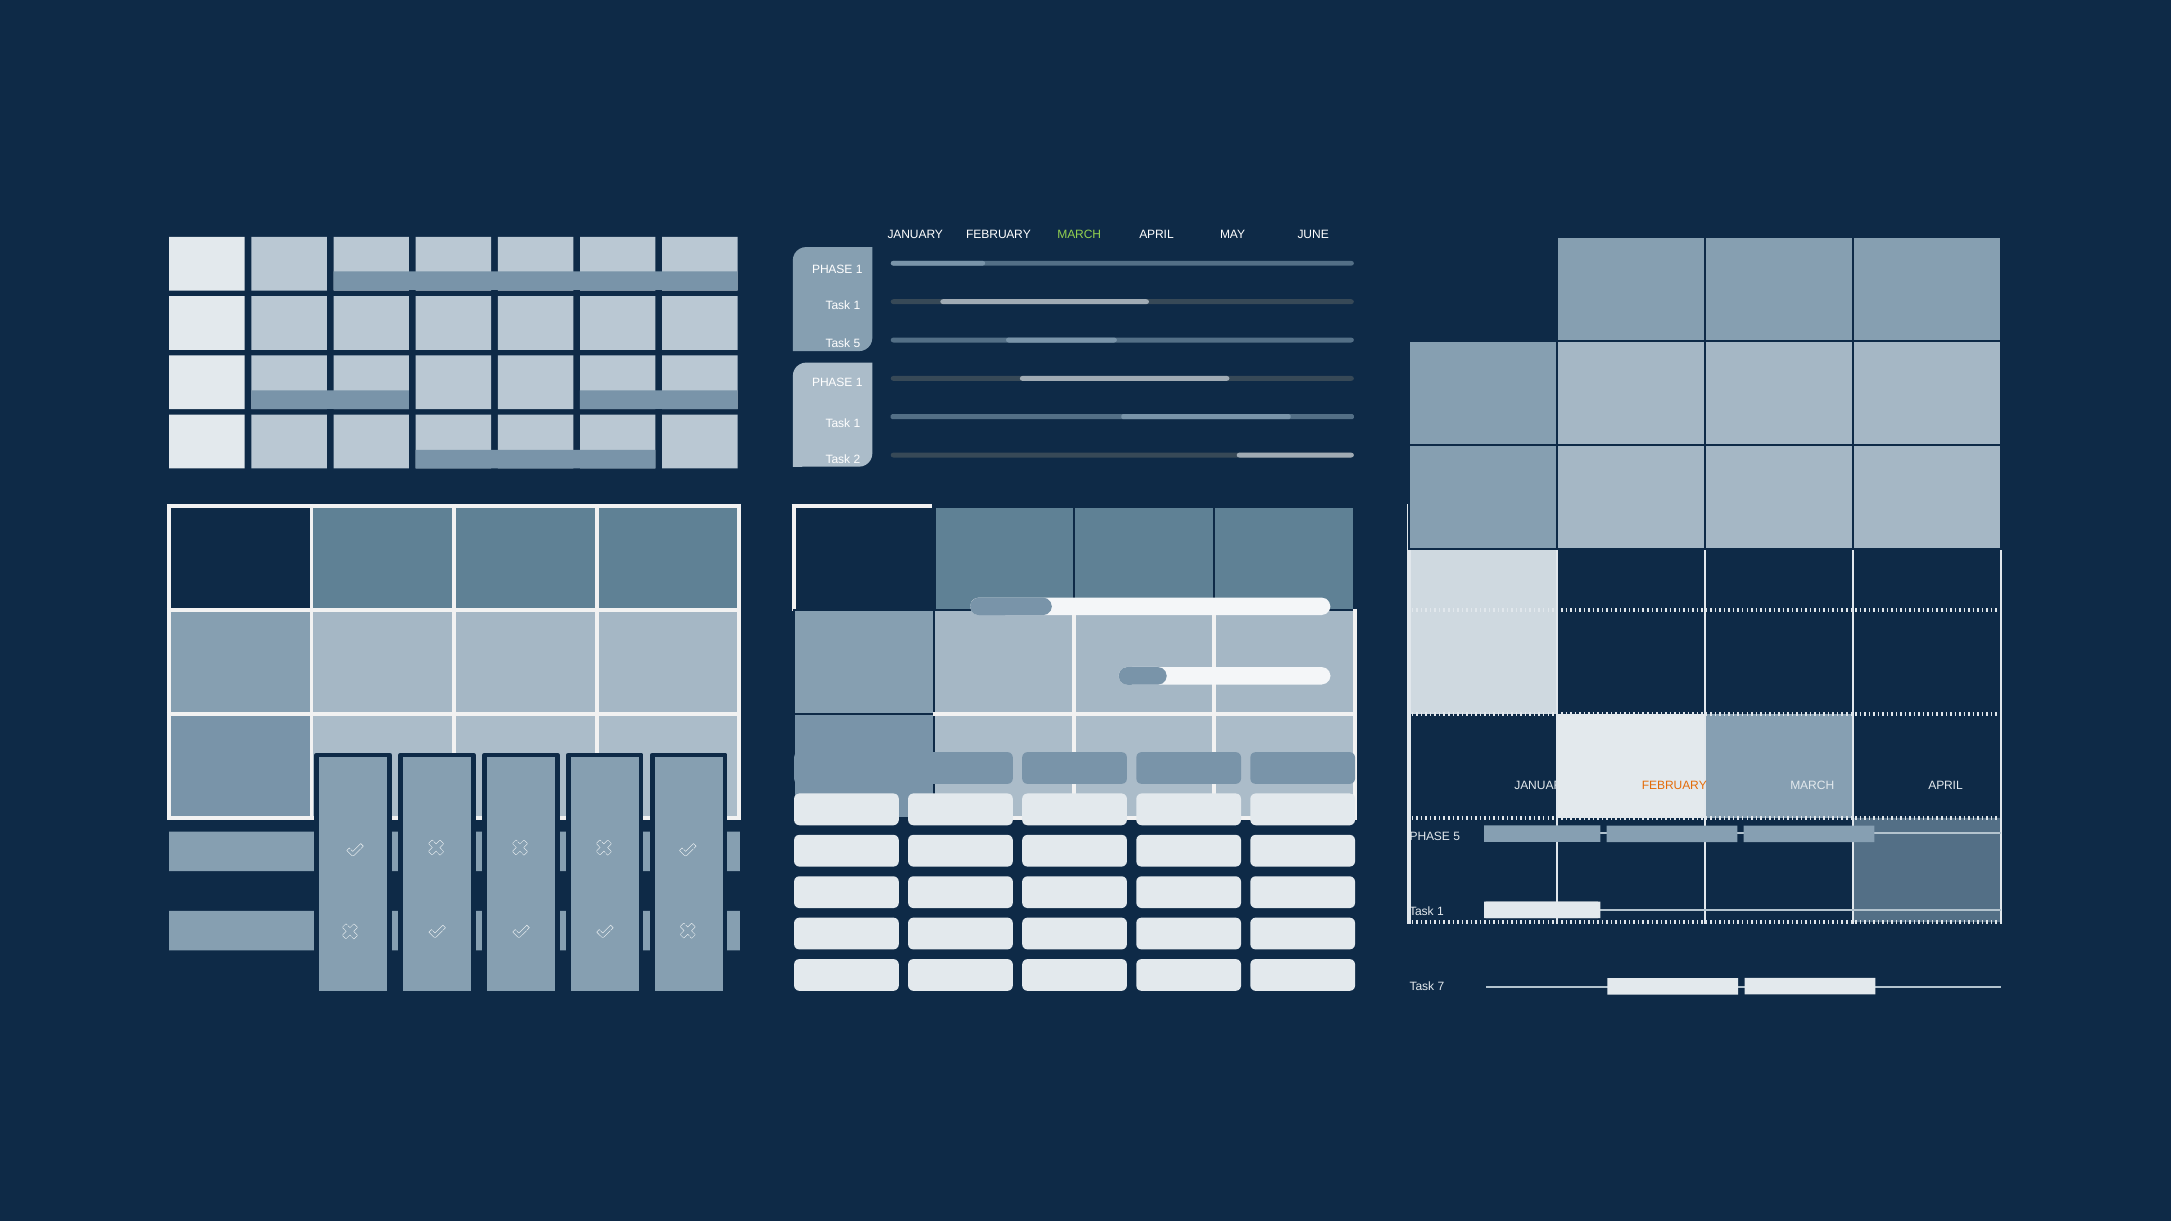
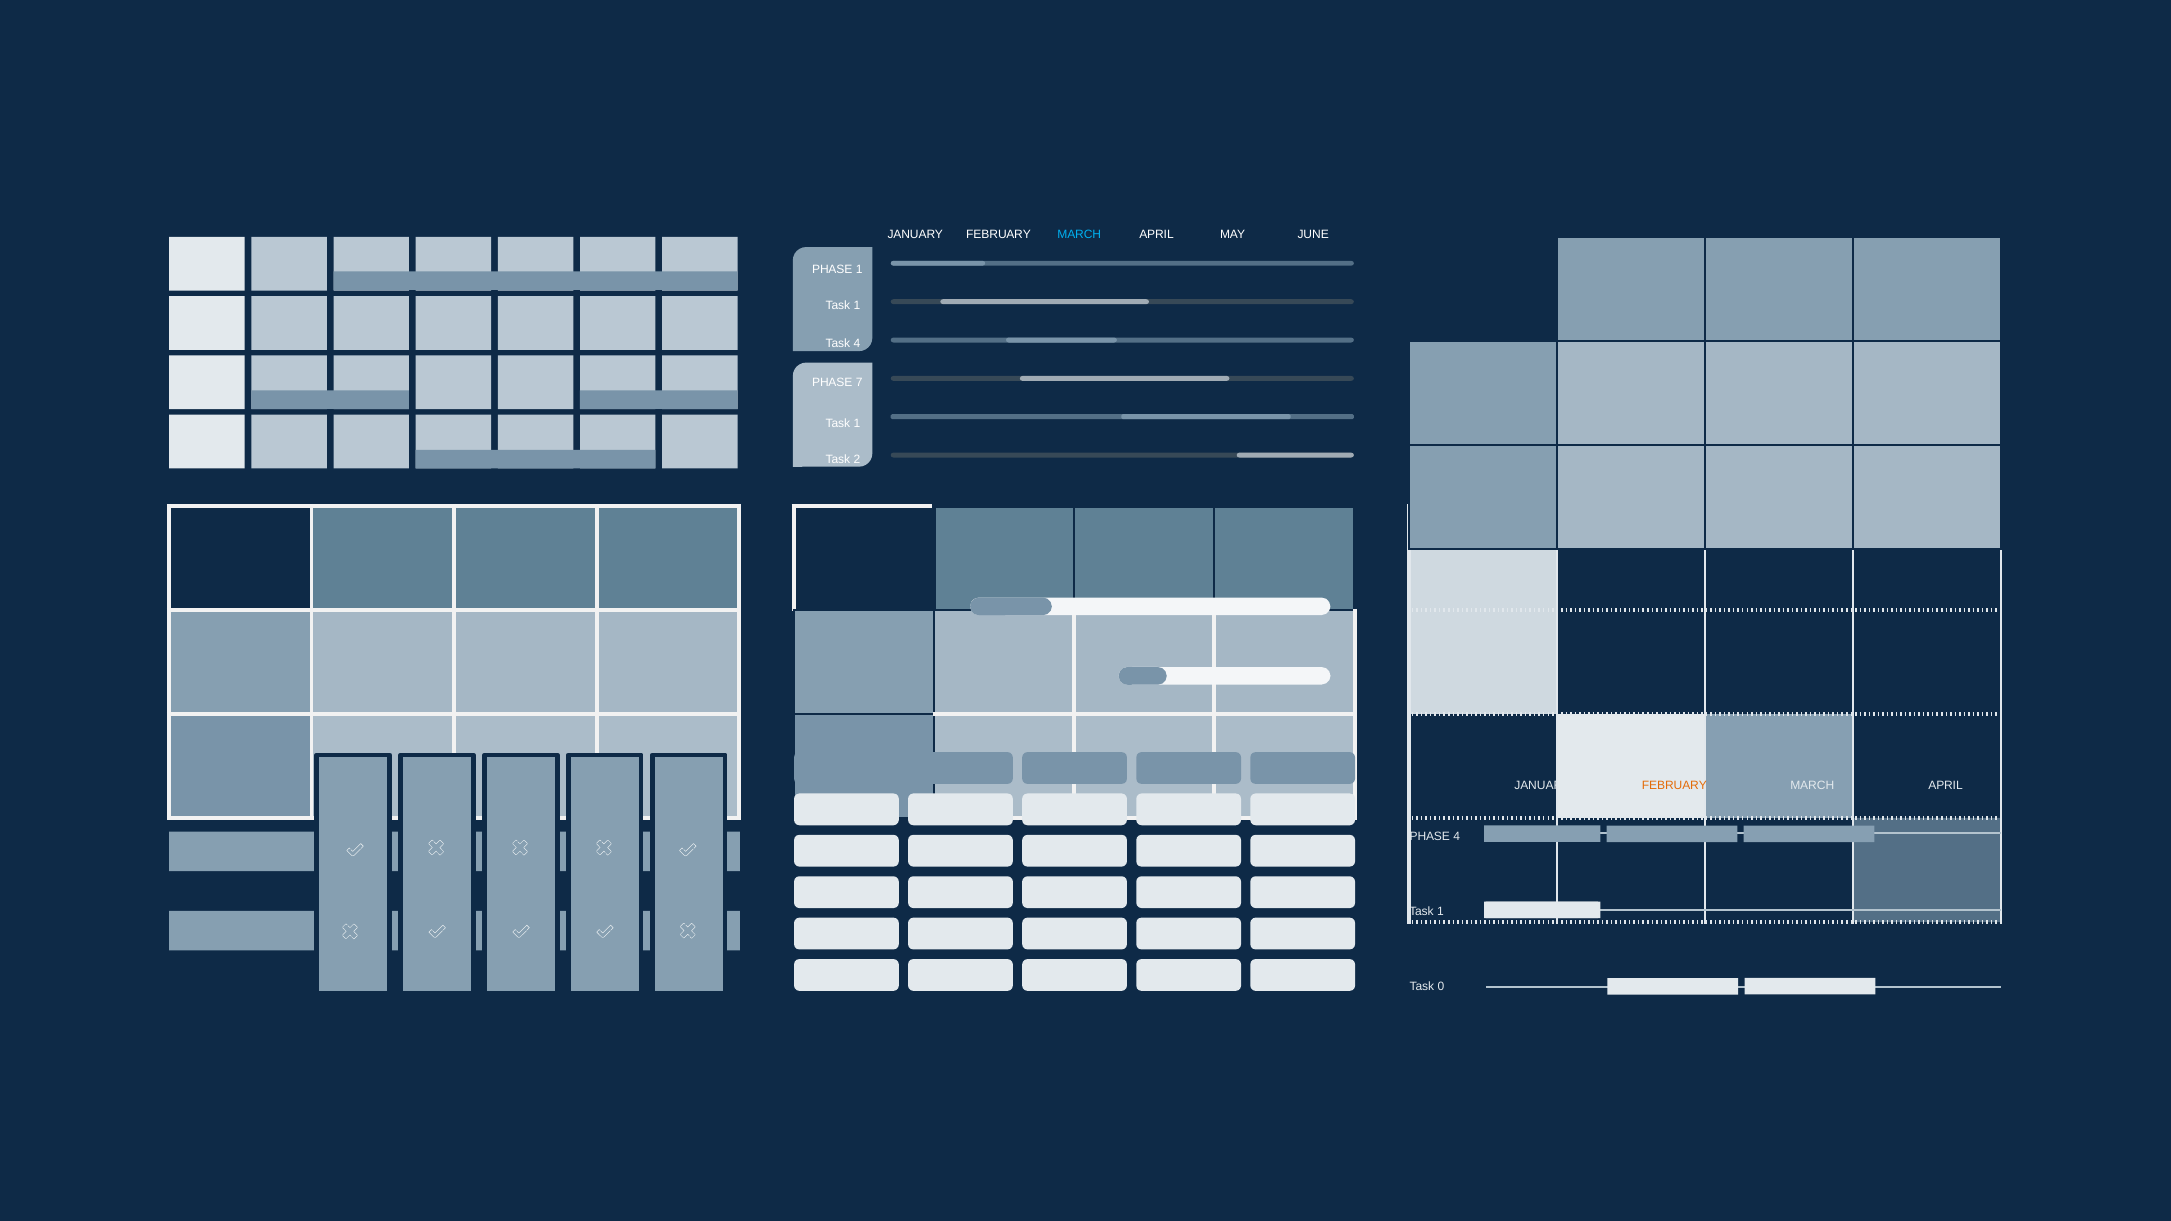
MARCH at (1079, 234) colour: light green -> light blue
Task 5: 5 -> 4
1 at (859, 383): 1 -> 7
PHASE 5: 5 -> 4
7: 7 -> 0
